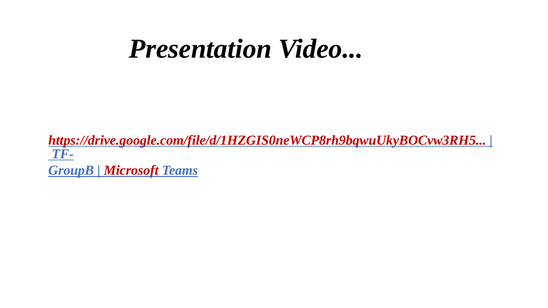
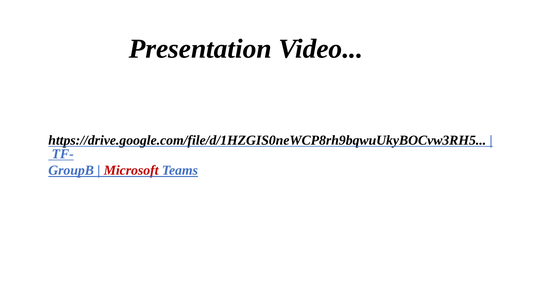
https://drive.google.com/file/d/1HZGIS0neWCP8rh9bqwuUkyBOCvw3RH5 colour: red -> black
